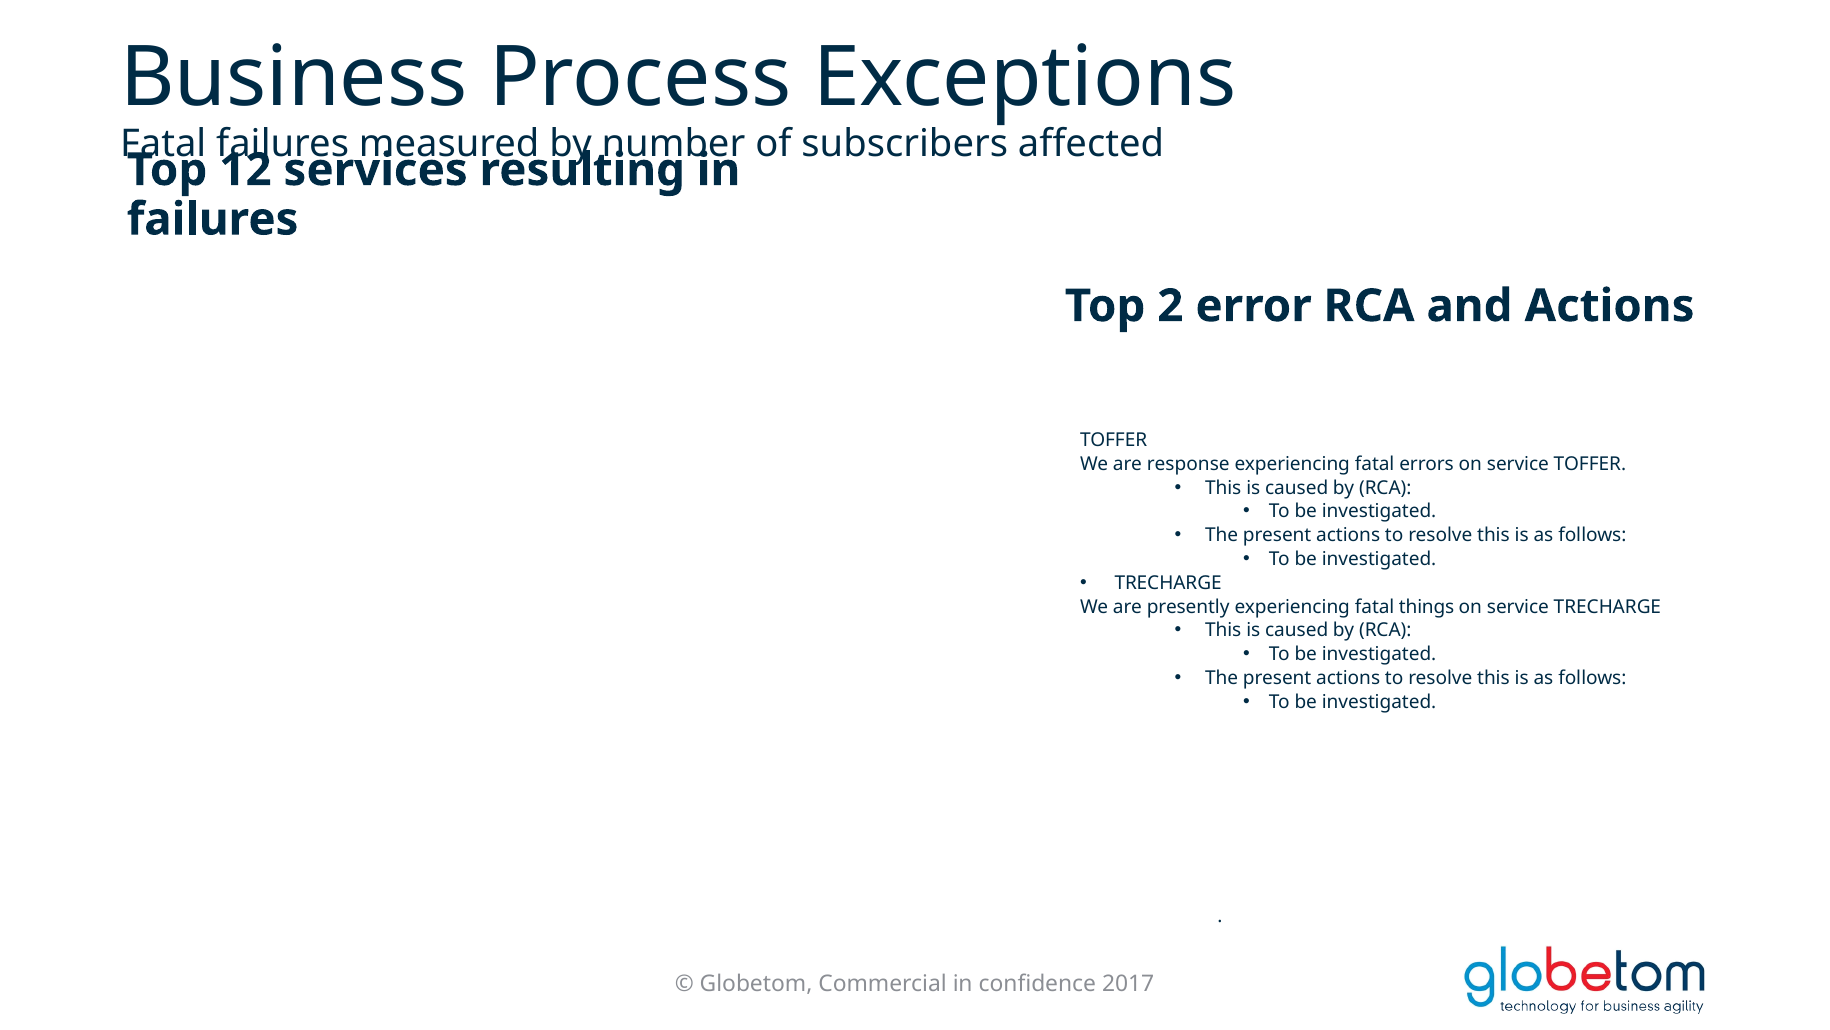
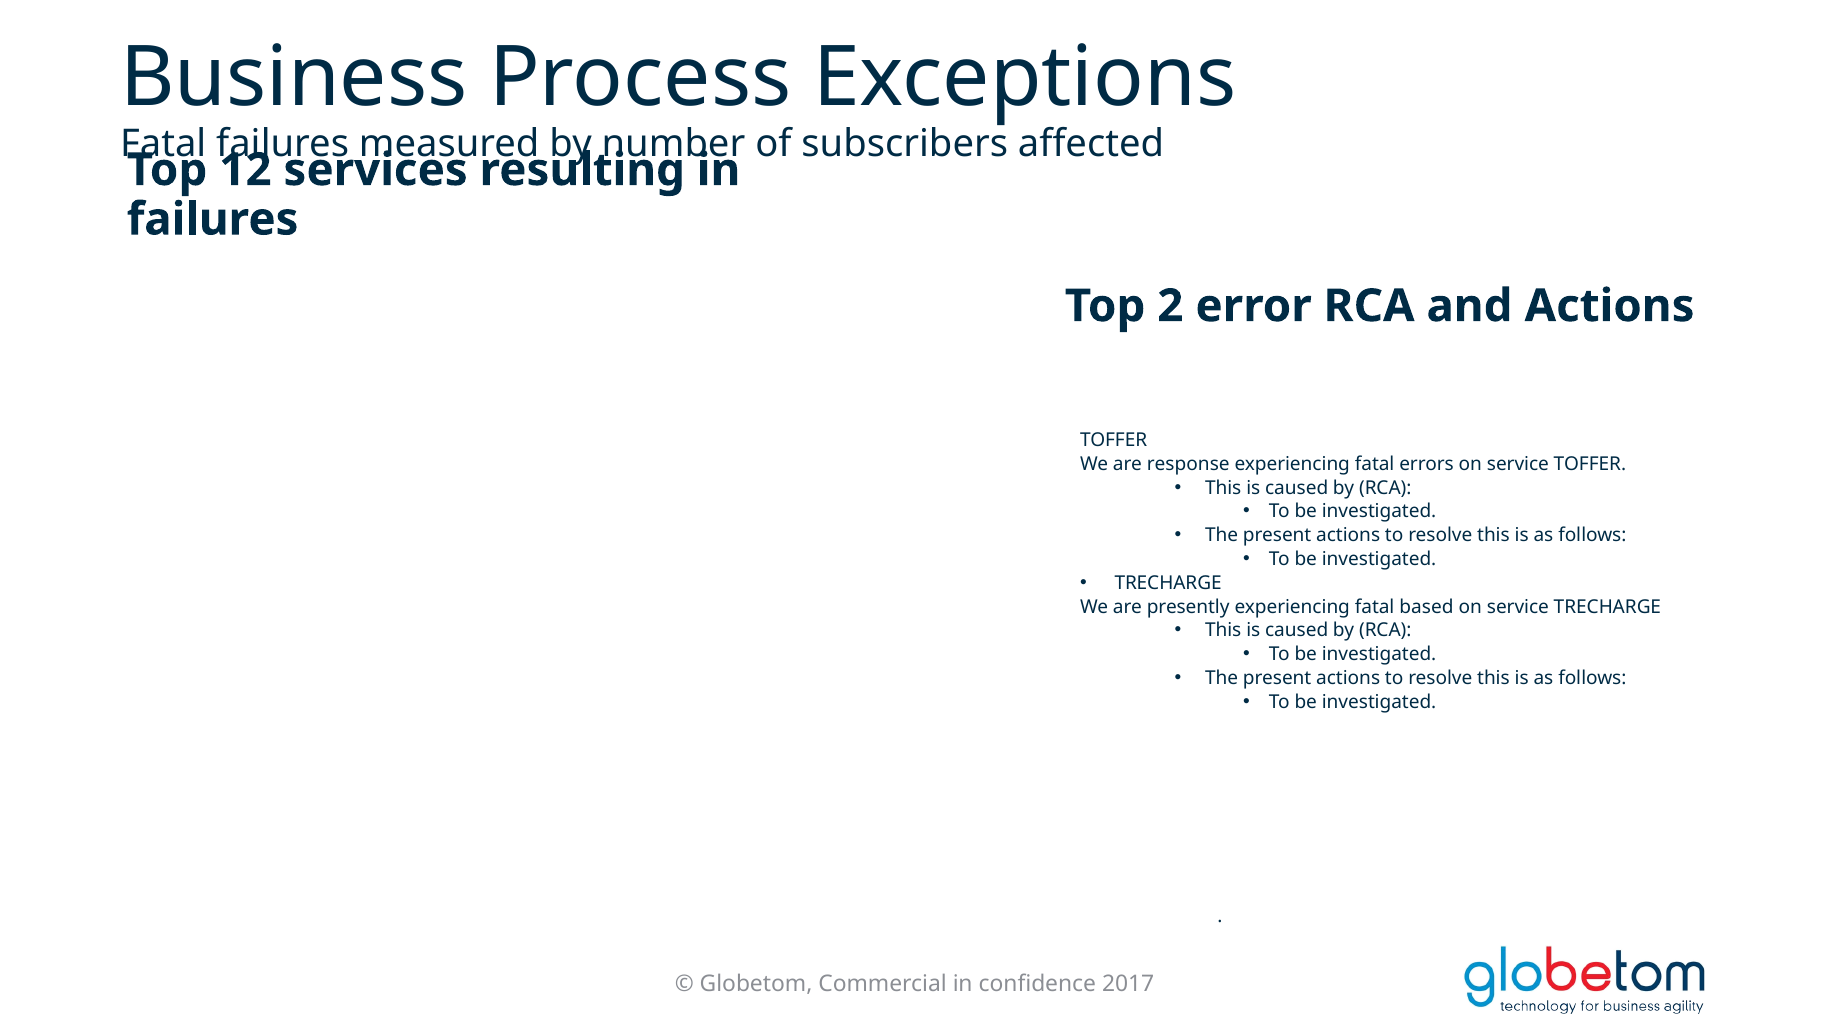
things: things -> based
